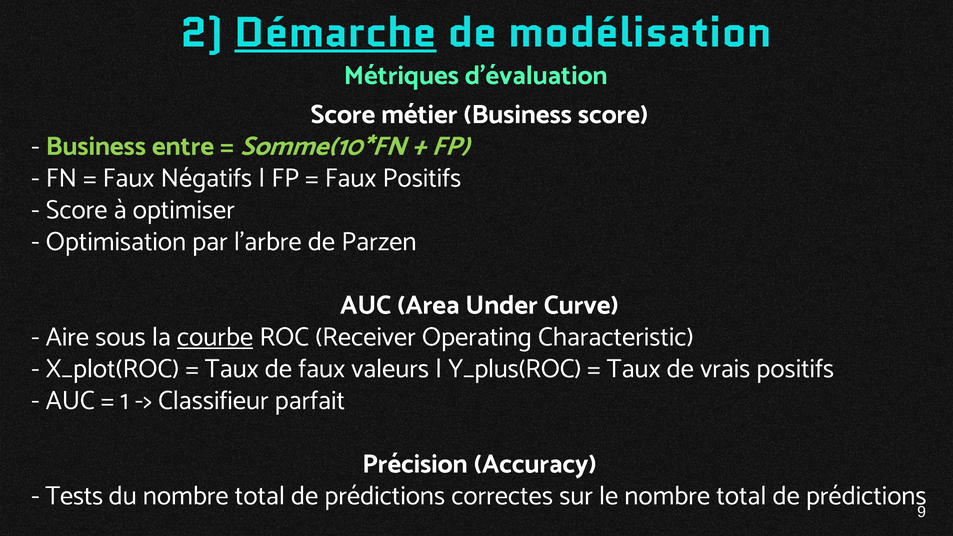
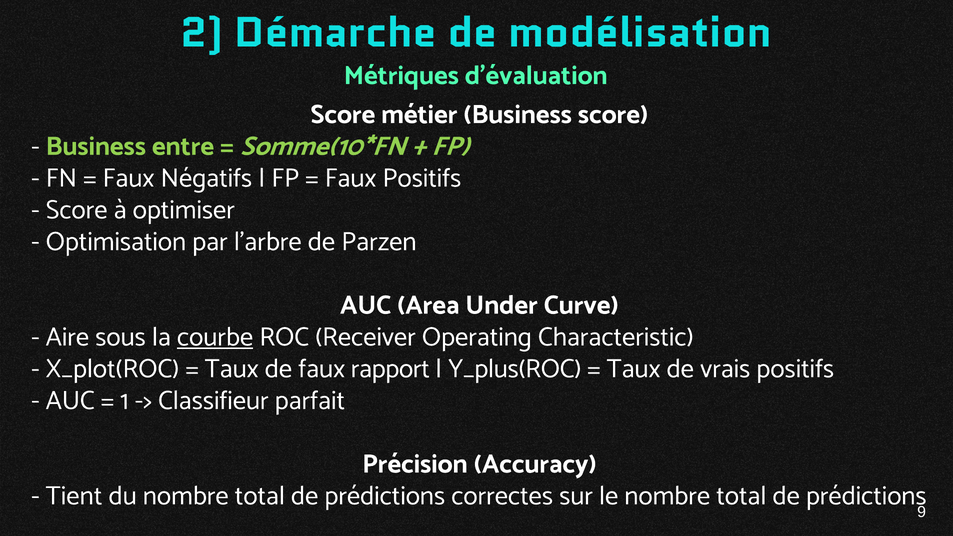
Démarche underline: present -> none
valeurs: valeurs -> rapport
Tests: Tests -> Tient
